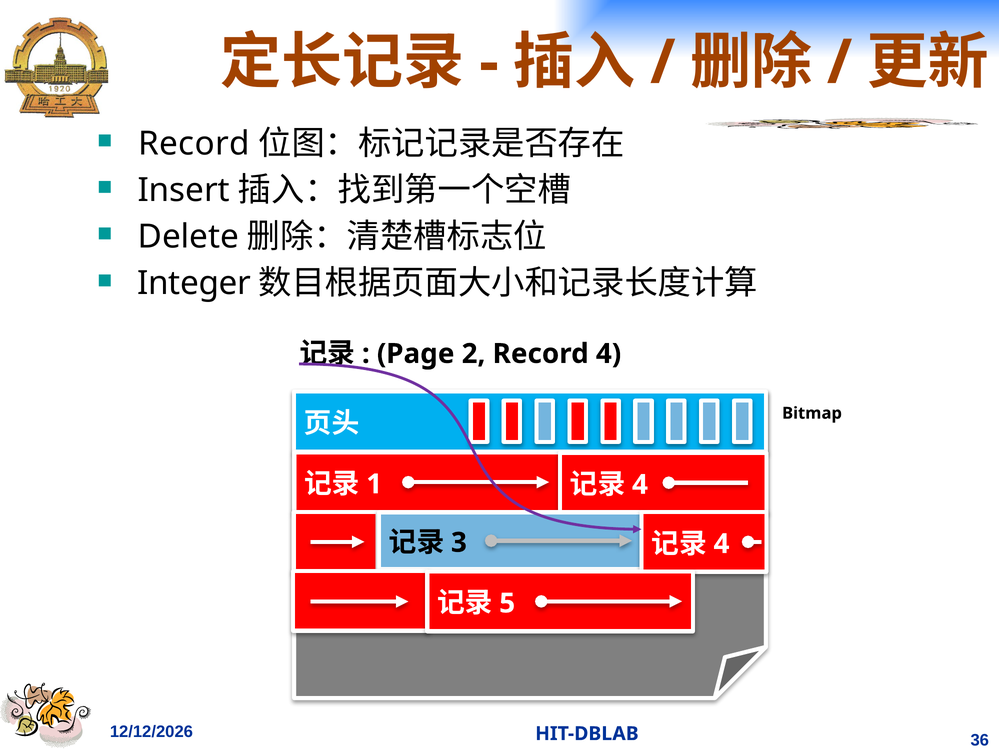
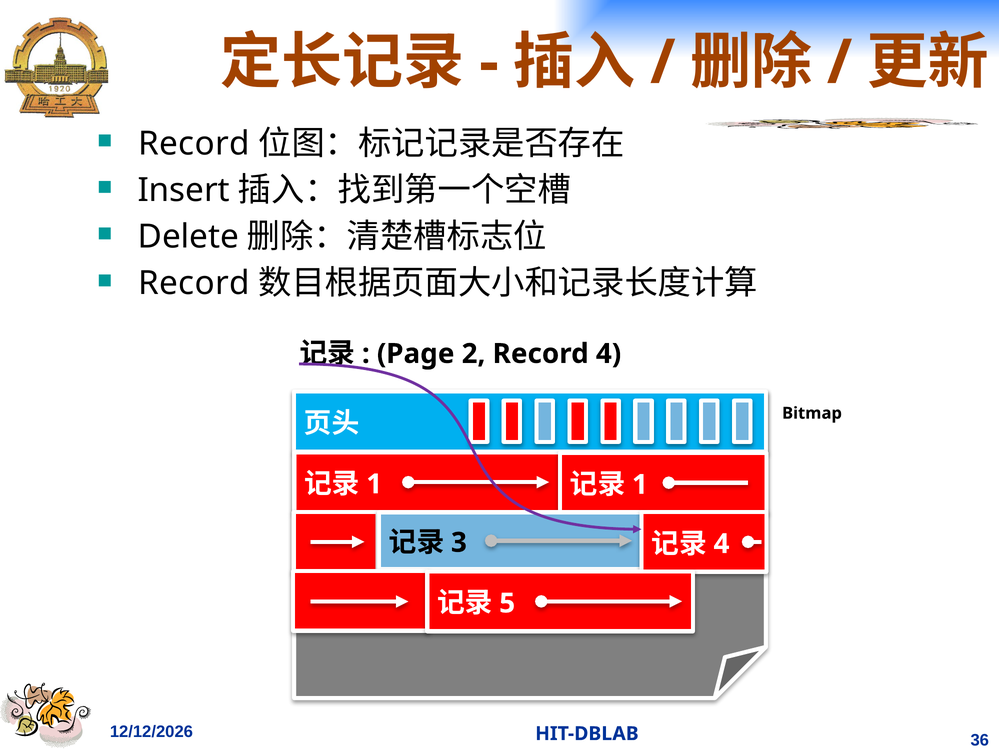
Integer at (194, 284): Integer -> Record
4 at (640, 485): 4 -> 1
